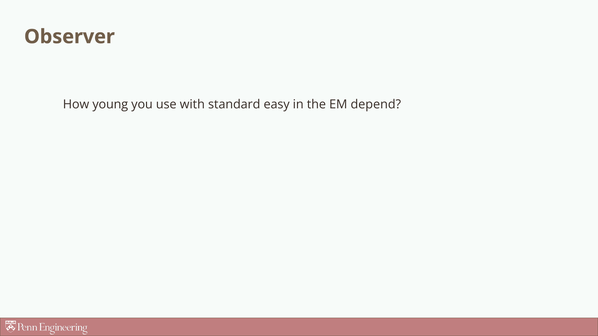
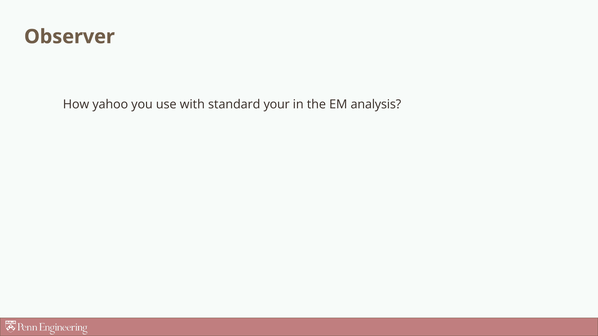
young: young -> yahoo
easy: easy -> your
depend: depend -> analysis
